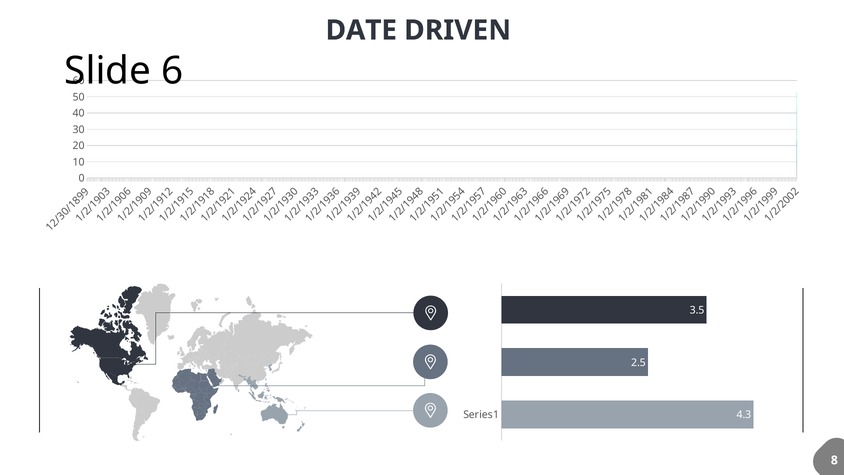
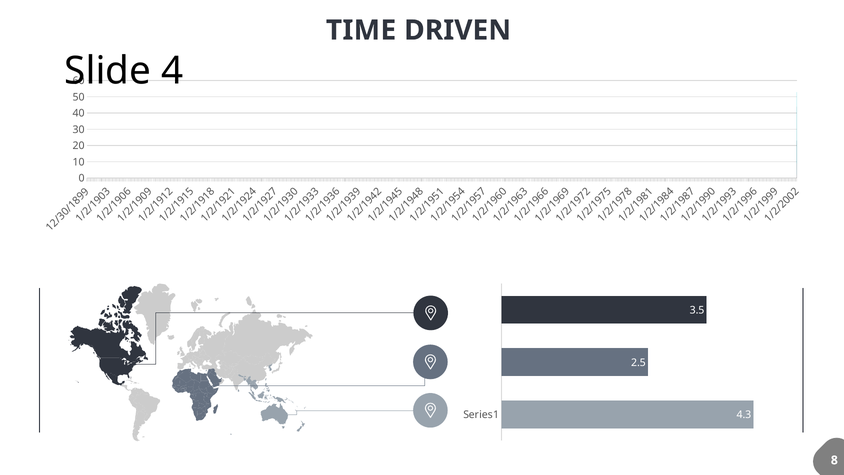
DATE: DATE -> TIME
6 at (172, 71): 6 -> 4
